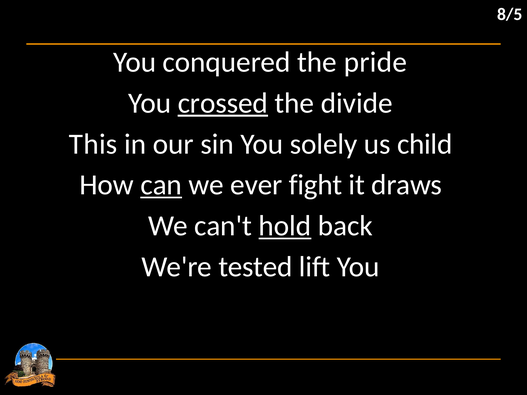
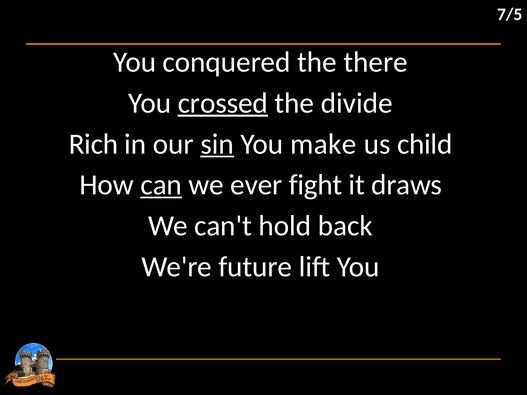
8/5: 8/5 -> 7/5
pride: pride -> there
This: This -> Rich
sin underline: none -> present
solely: solely -> make
hold underline: present -> none
tested: tested -> future
